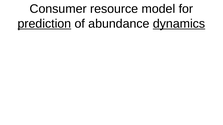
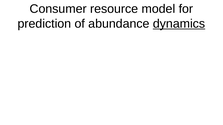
prediction underline: present -> none
